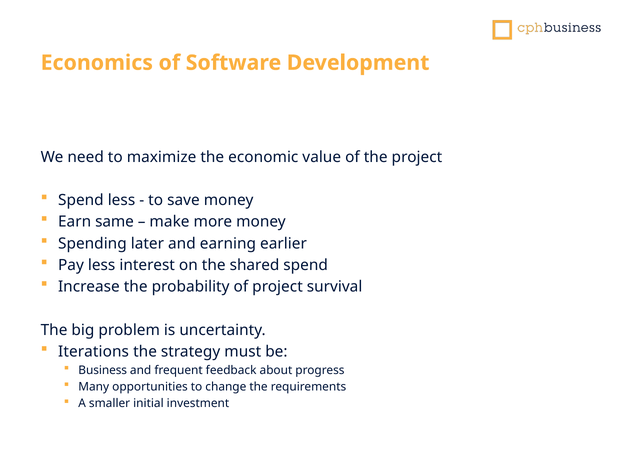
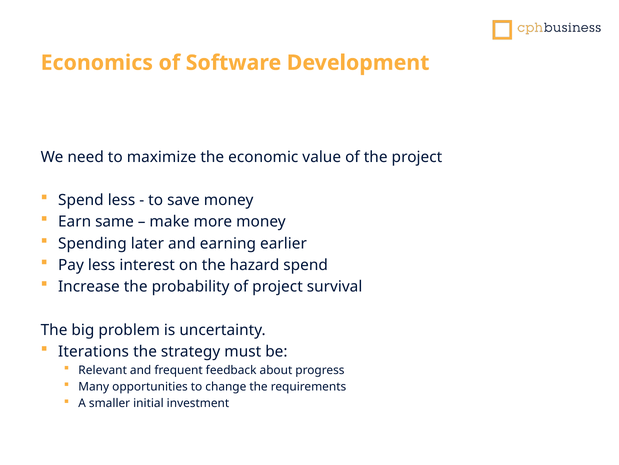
shared: shared -> hazard
Business: Business -> Relevant
